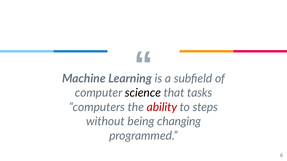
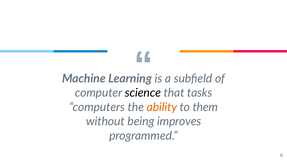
ability colour: red -> orange
steps: steps -> them
changing: changing -> improves
